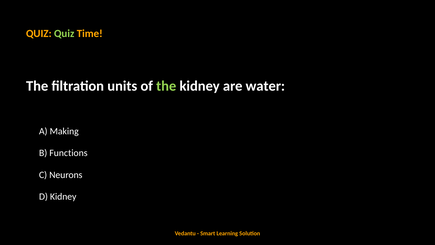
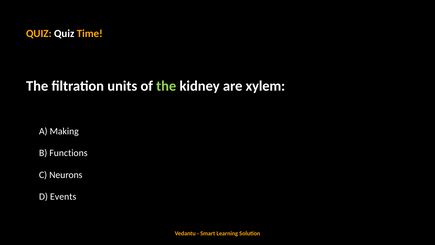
Quiz at (64, 33) colour: light green -> white
water: water -> xylem
D Kidney: Kidney -> Events
